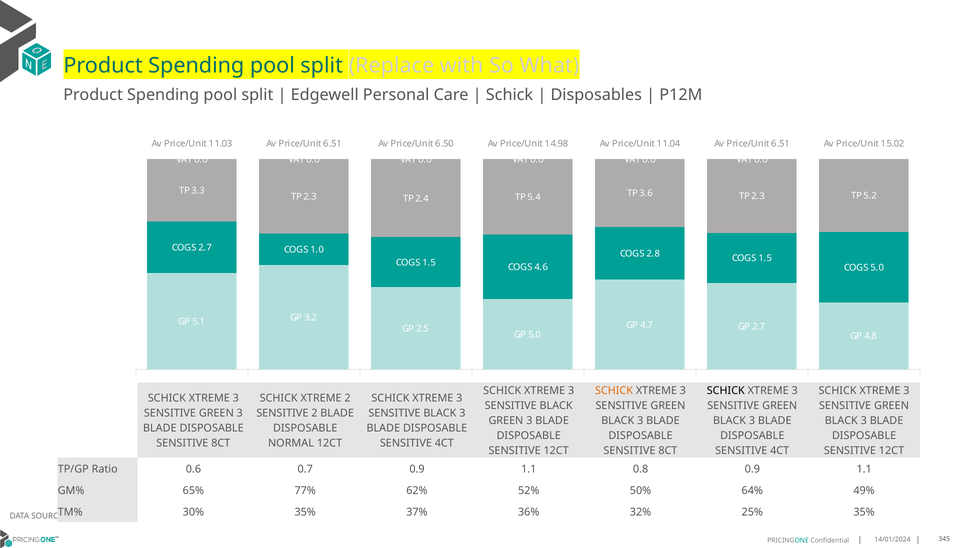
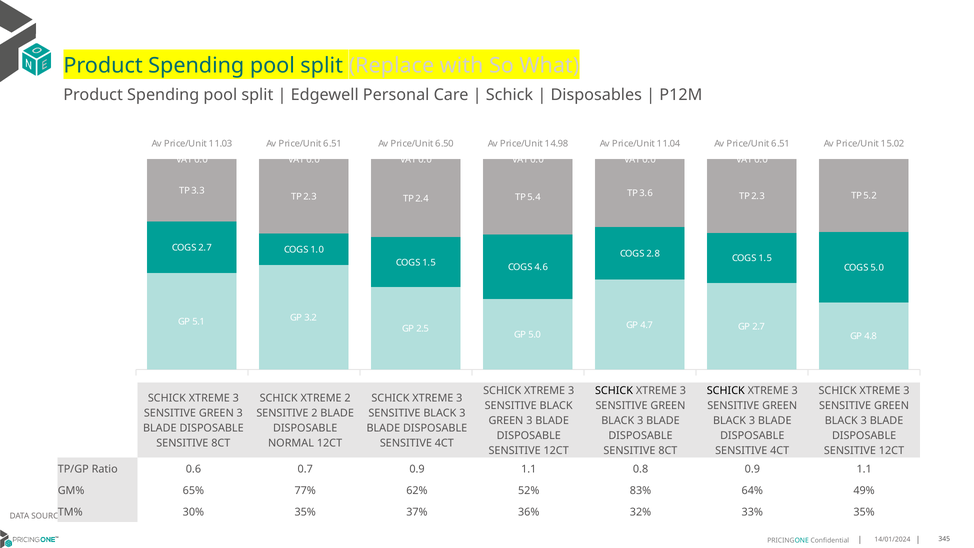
SCHICK at (614, 391) colour: orange -> black
50%: 50% -> 83%
25%: 25% -> 33%
